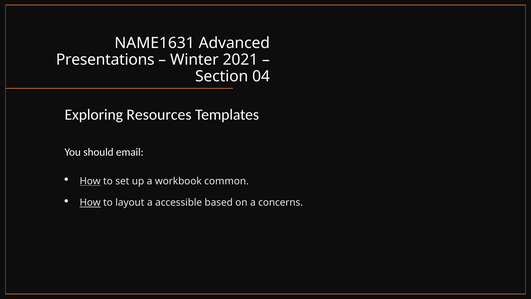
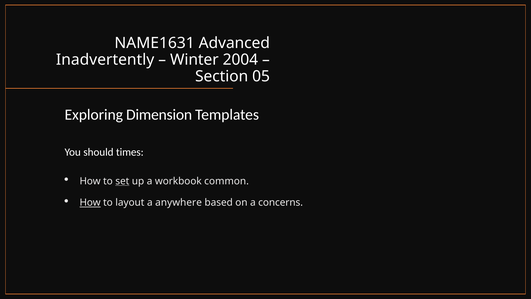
Presentations: Presentations -> Inadvertently
2021: 2021 -> 2004
04: 04 -> 05
Resources: Resources -> Dimension
email: email -> times
How at (90, 181) underline: present -> none
set underline: none -> present
accessible: accessible -> anywhere
